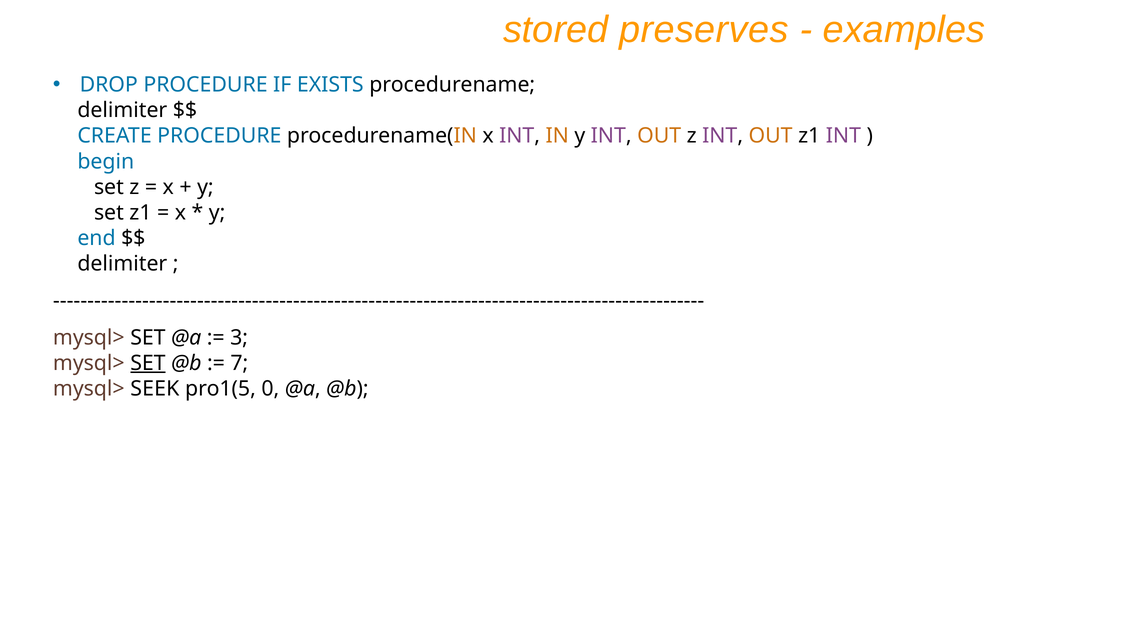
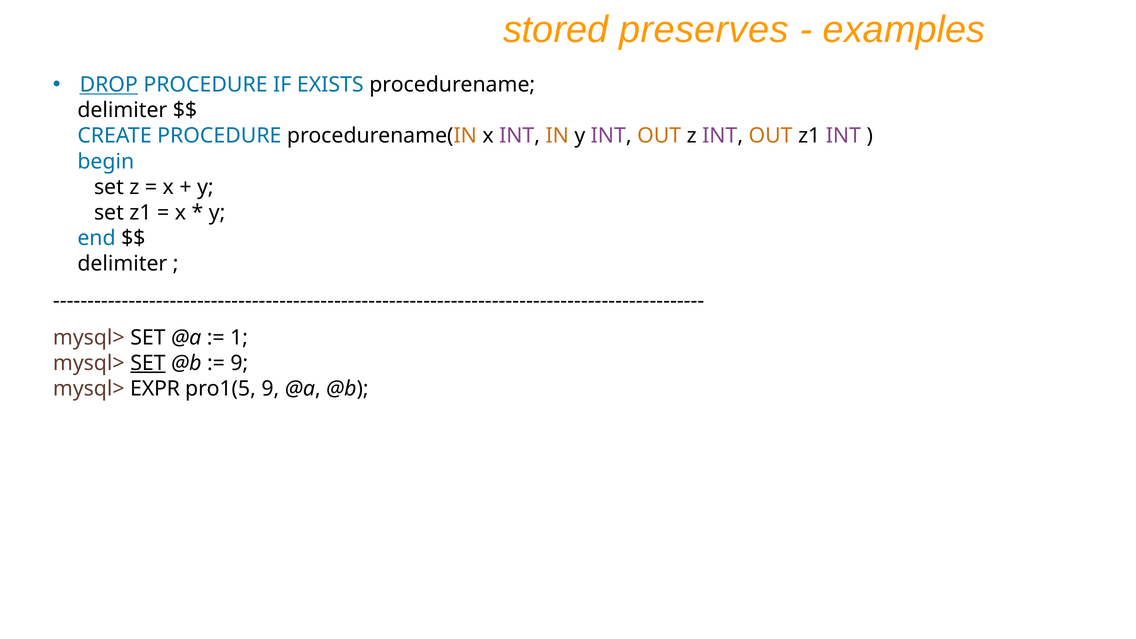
DROP underline: none -> present
3: 3 -> 1
7 at (239, 363): 7 -> 9
SEEK: SEEK -> EXPR
pro1(5 0: 0 -> 9
